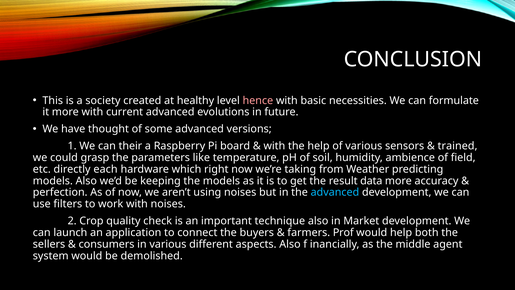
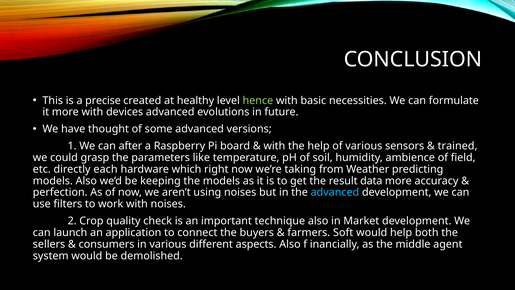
society: society -> precise
hence colour: pink -> light green
current: current -> devices
their: their -> after
Prof: Prof -> Soft
